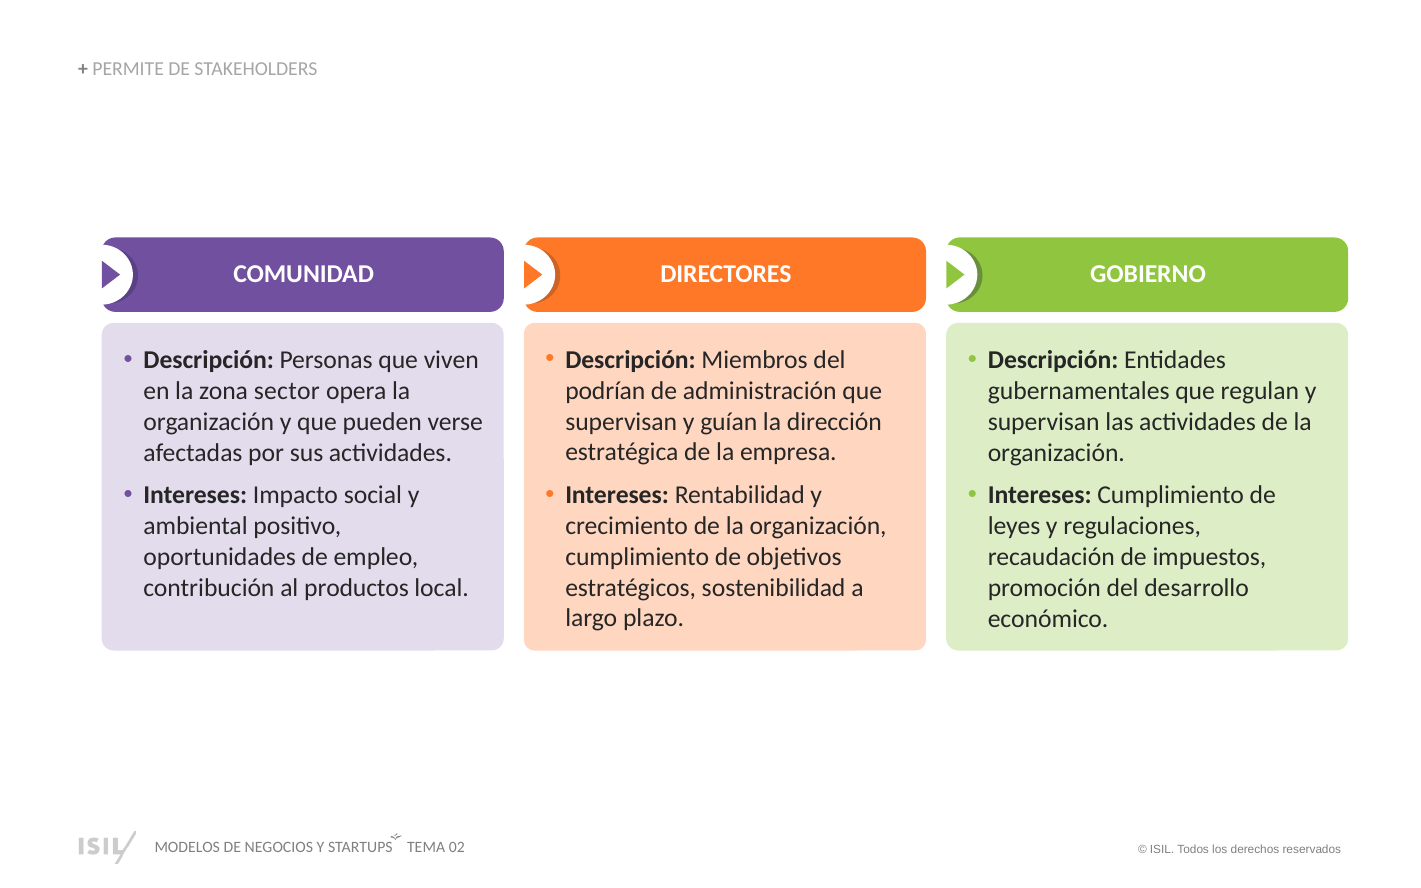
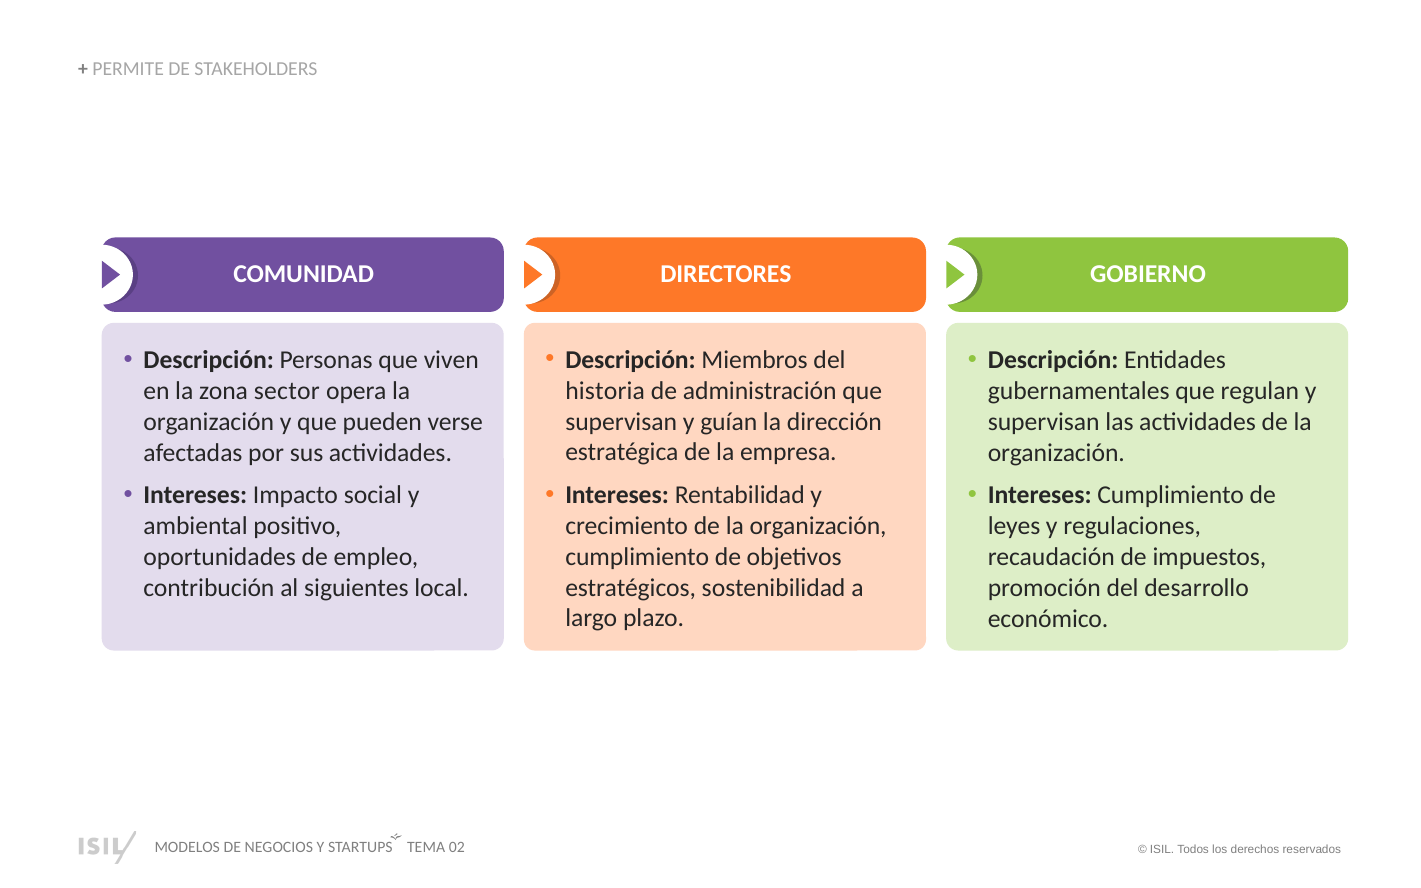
podrían: podrían -> historia
productos: productos -> siguientes
